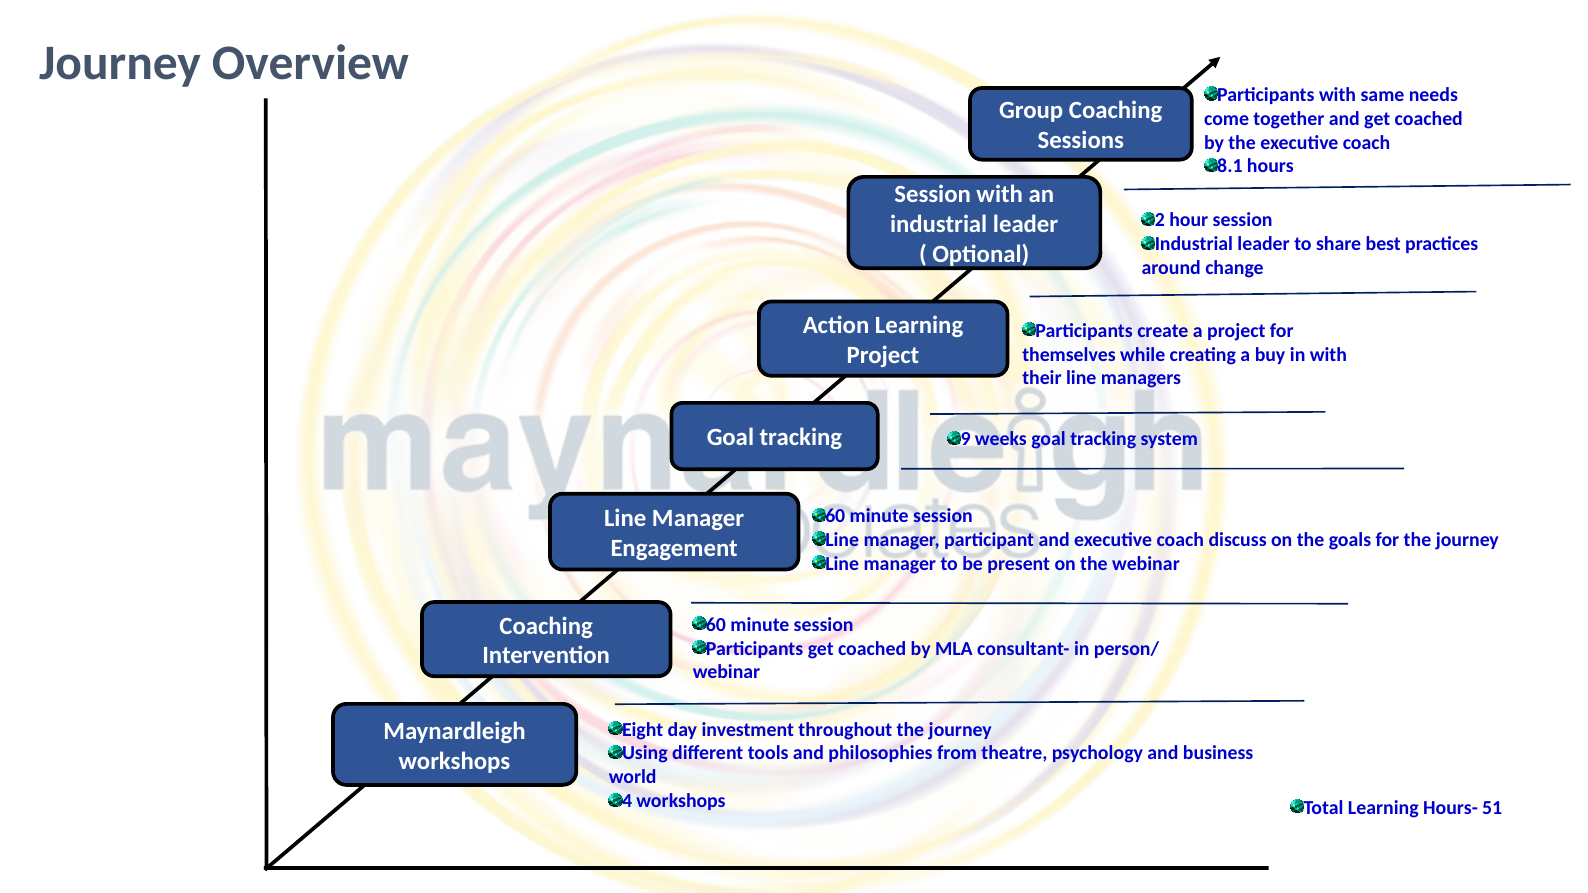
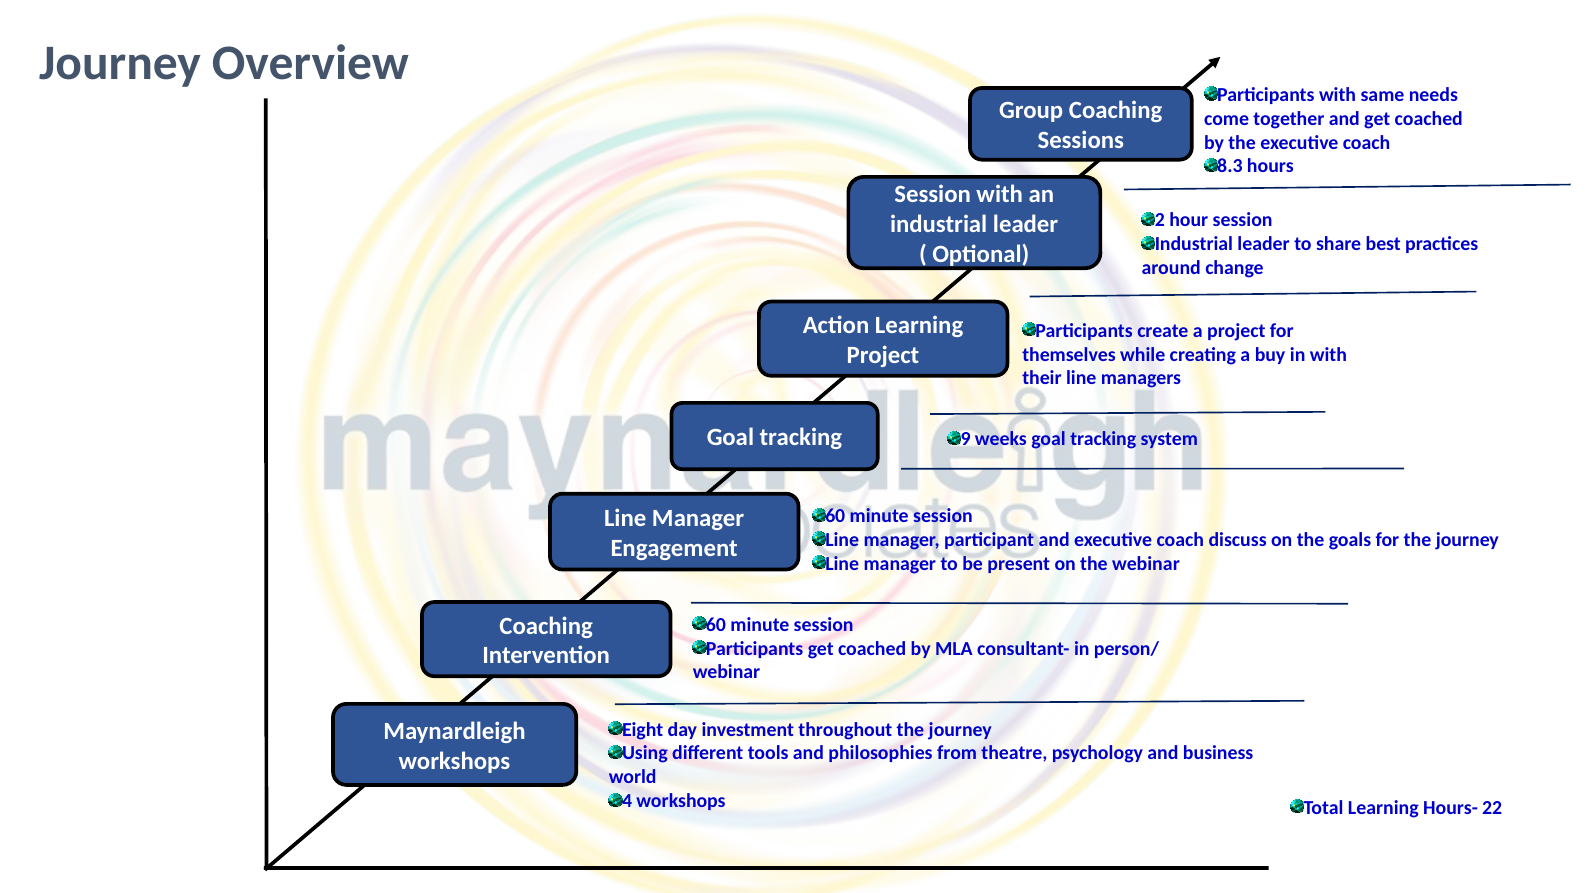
8.1: 8.1 -> 8.3
51: 51 -> 22
